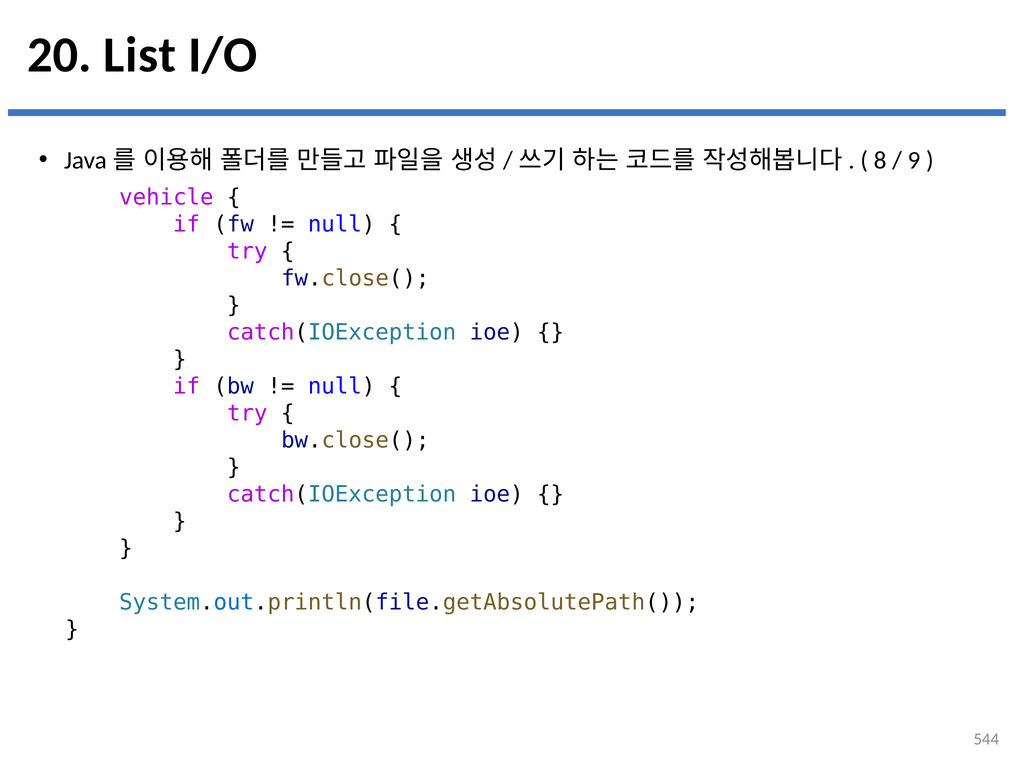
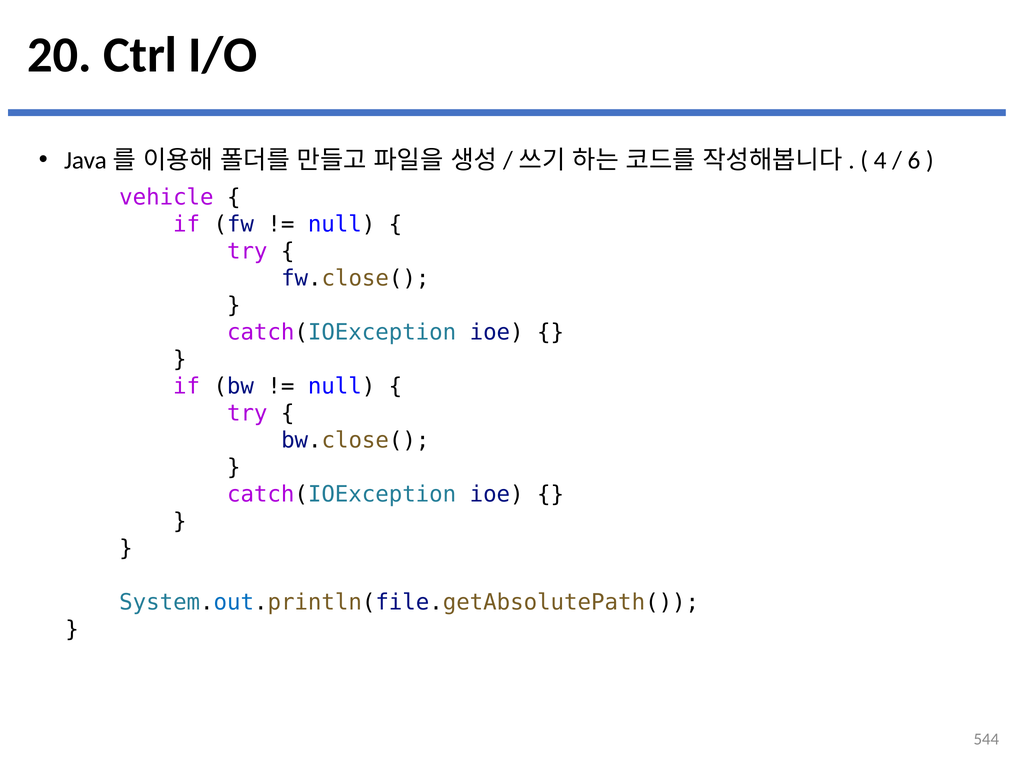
List: List -> Ctrl
8: 8 -> 4
9: 9 -> 6
